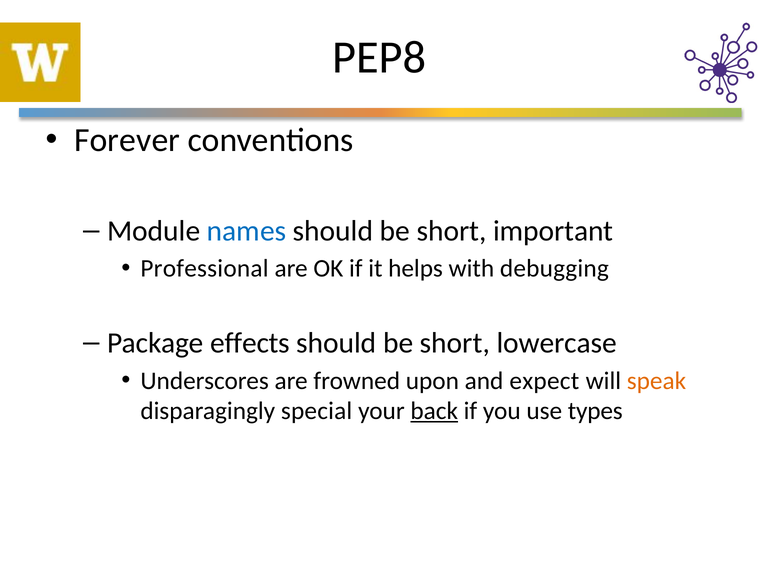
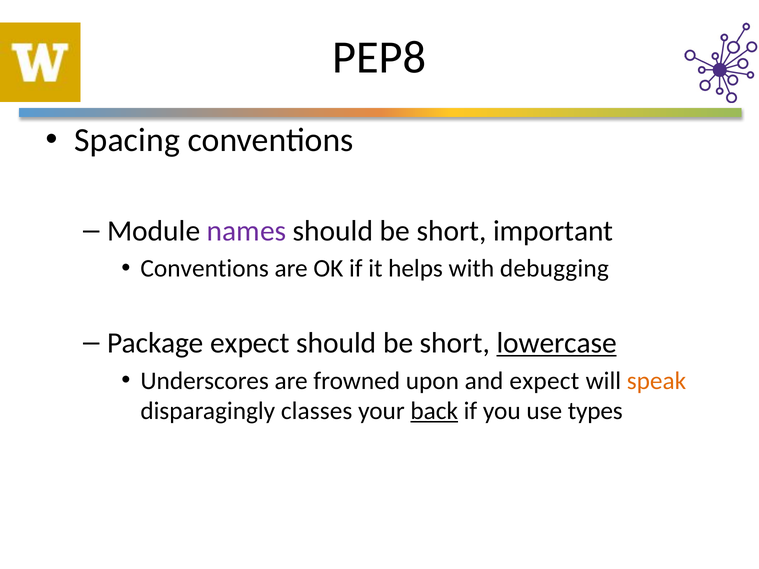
Forever: Forever -> Spacing
names colour: blue -> purple
Professional at (205, 269): Professional -> Conventions
Package effects: effects -> expect
lowercase underline: none -> present
special: special -> classes
